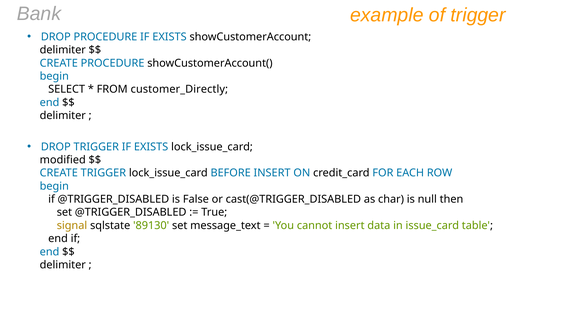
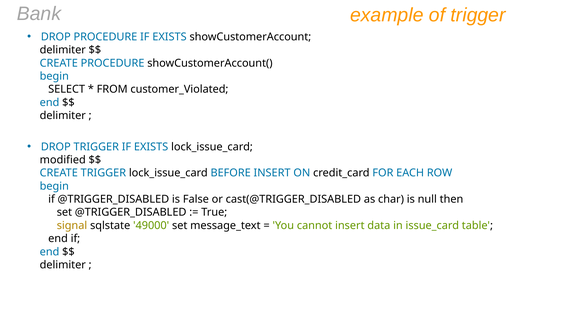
customer_Directly: customer_Directly -> customer_Violated
89130: 89130 -> 49000
